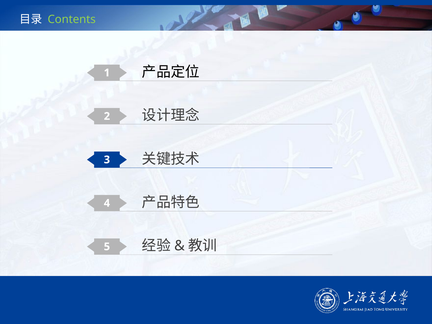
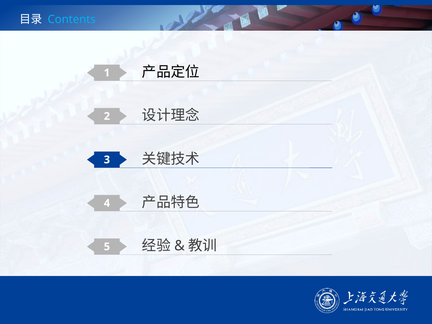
Contents colour: light green -> light blue
